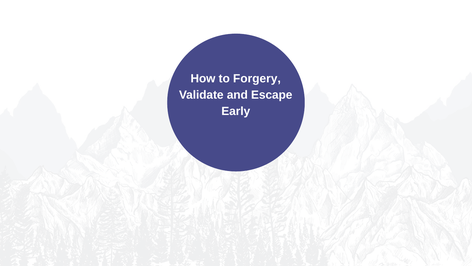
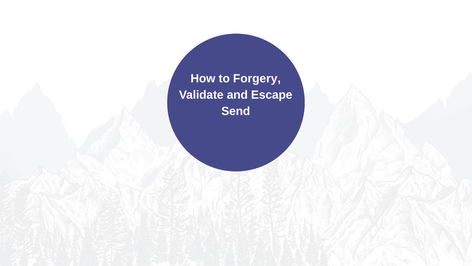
Early: Early -> Send
